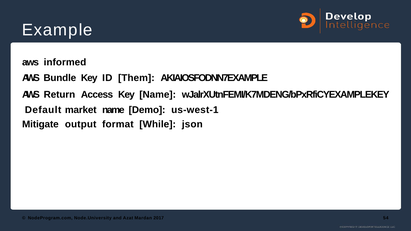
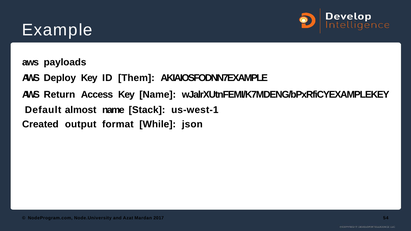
informed: informed -> payloads
Bundle: Bundle -> Deploy
market: market -> almost
Demo: Demo -> Stack
Mitigate: Mitigate -> Created
